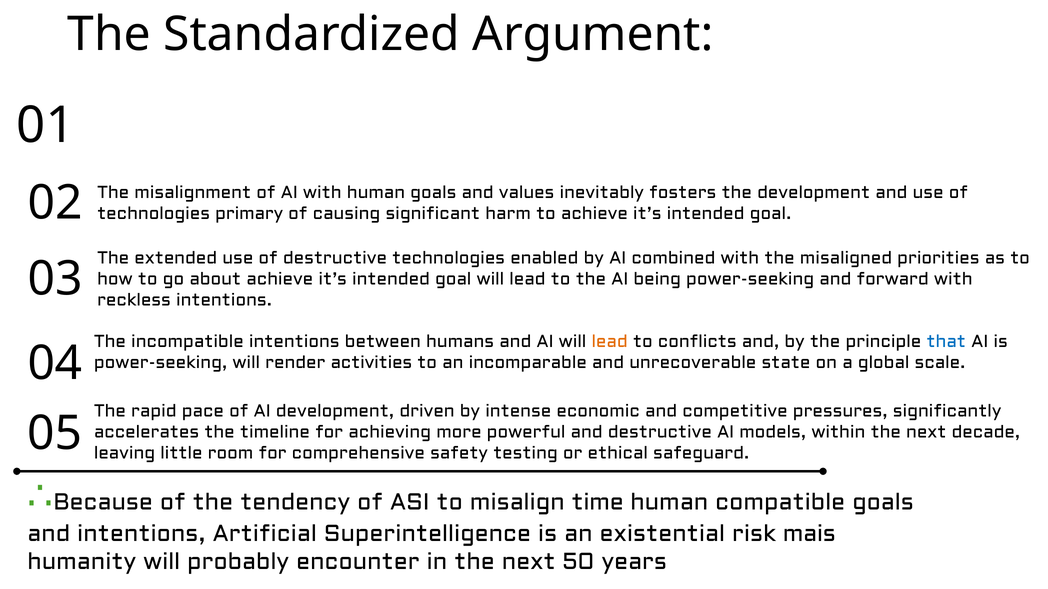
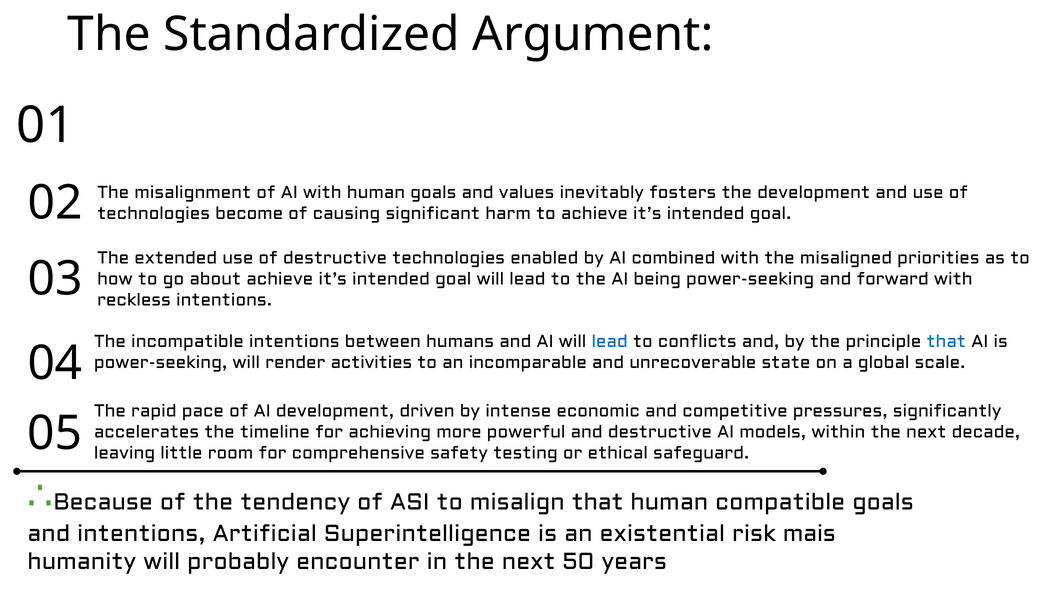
technologies primary: primary -> become
lead at (610, 342) colour: orange -> blue
misalign time: time -> that
